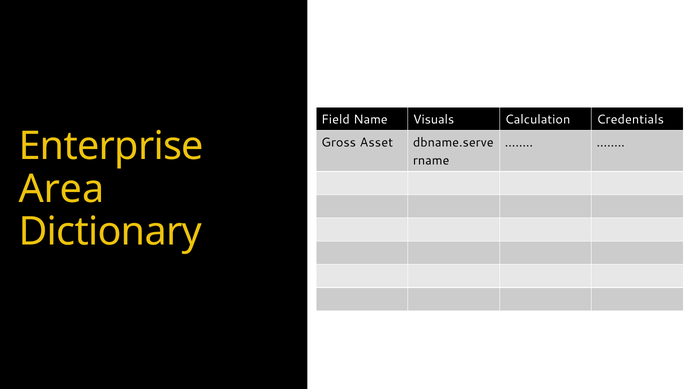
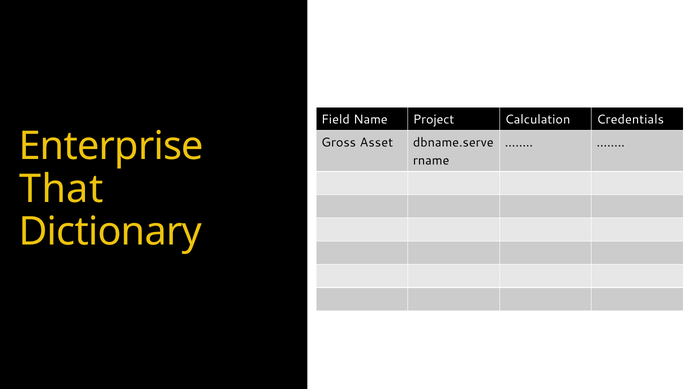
Visuals: Visuals -> Project
Area: Area -> That
